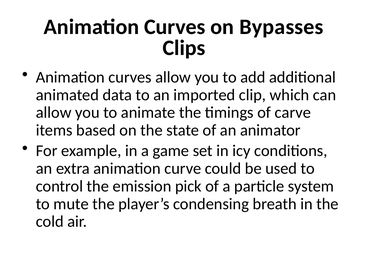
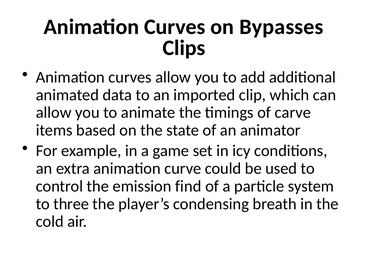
pick: pick -> find
mute: mute -> three
